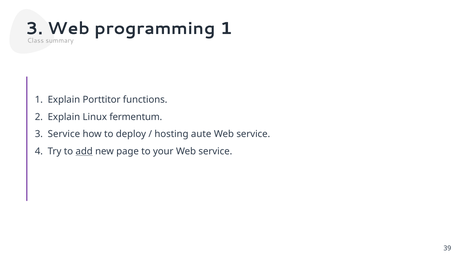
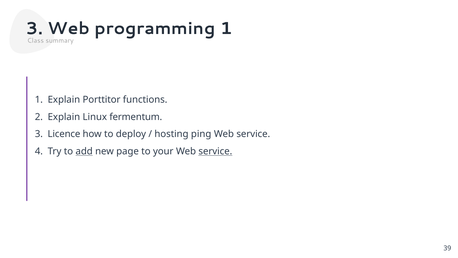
3 Service: Service -> Licence
aute: aute -> ping
service at (215, 151) underline: none -> present
